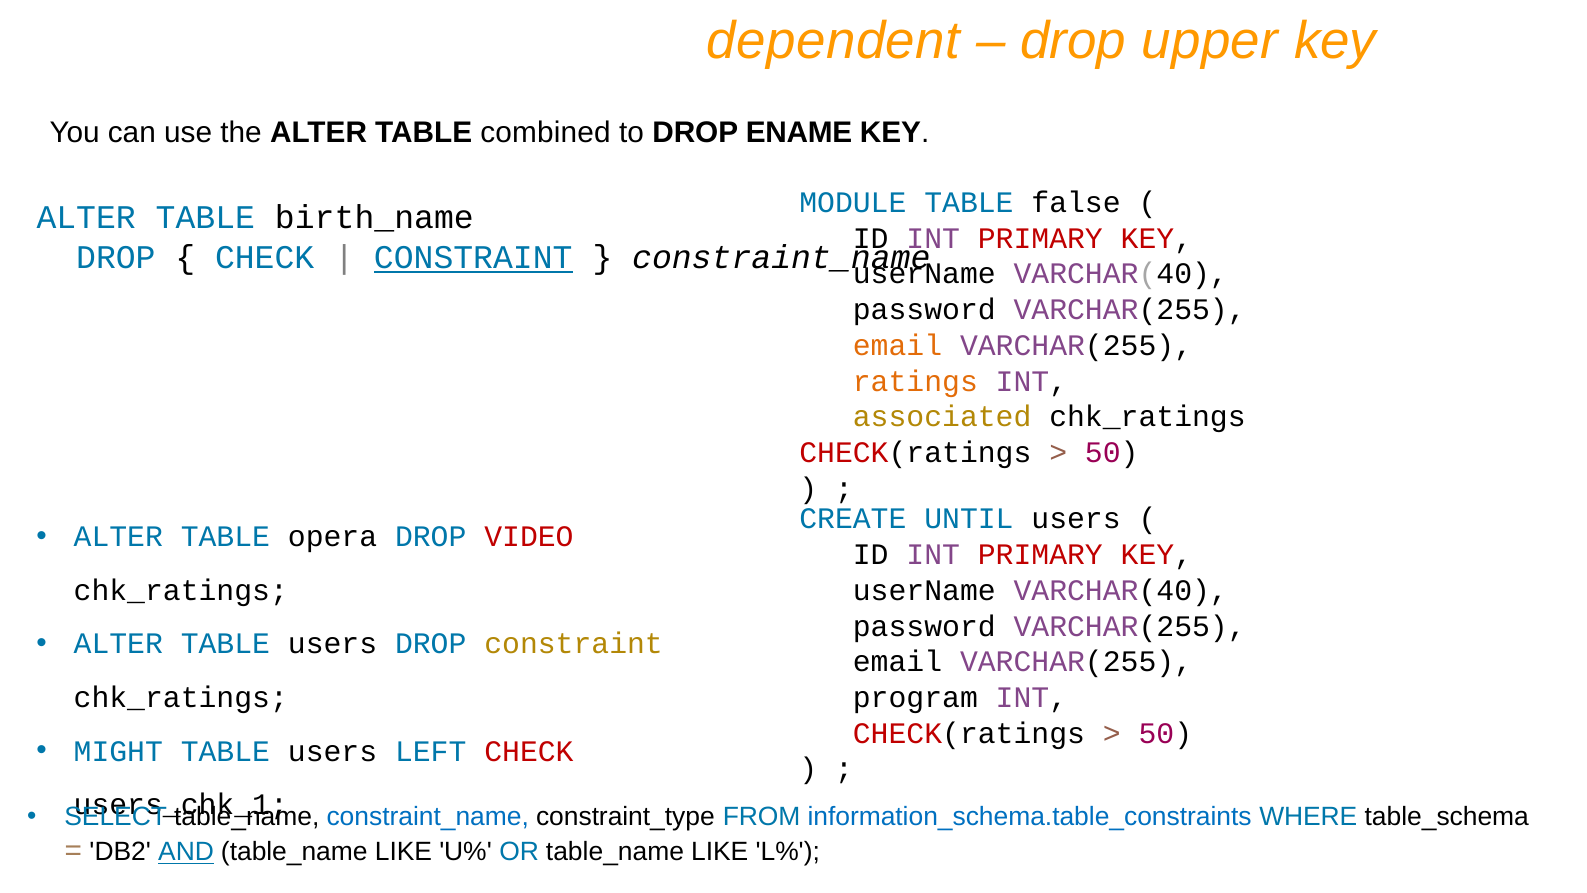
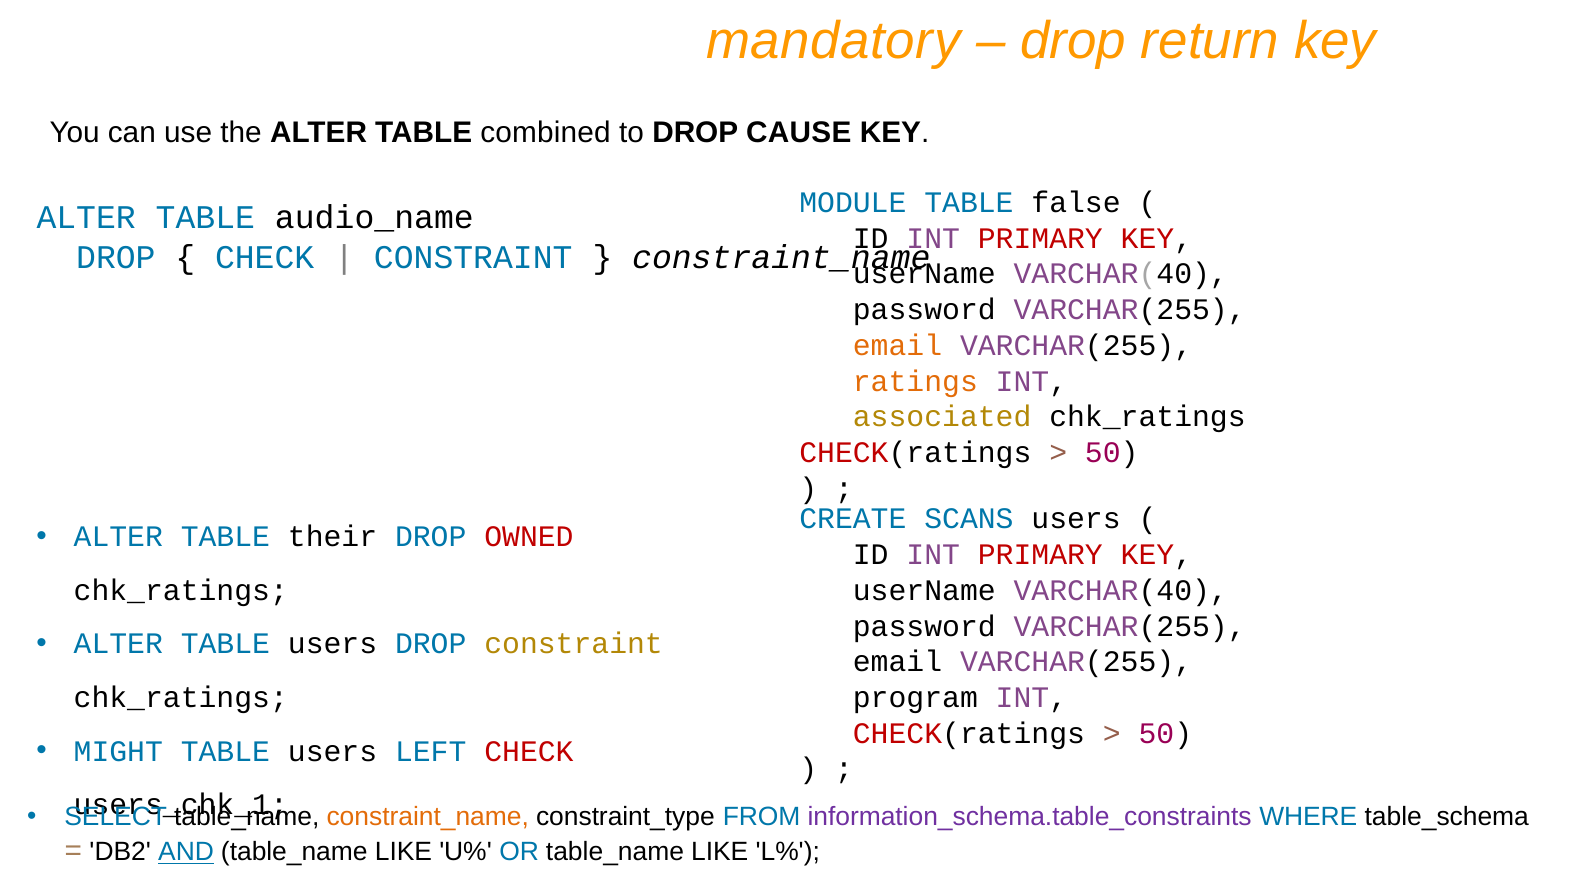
dependent: dependent -> mandatory
upper: upper -> return
ENAME: ENAME -> CAUSE
birth_name: birth_name -> audio_name
CONSTRAINT at (473, 257) underline: present -> none
UNTIL: UNTIL -> SCANS
opera: opera -> their
VIDEO: VIDEO -> OWNED
constraint_name at (428, 817) colour: blue -> orange
information_schema.table_constraints colour: blue -> purple
